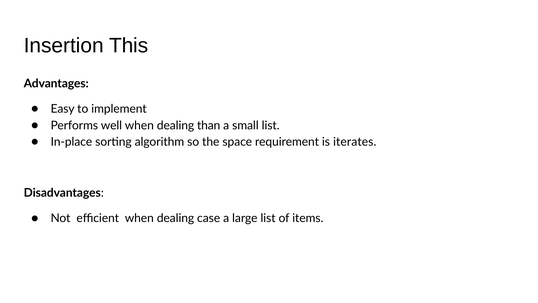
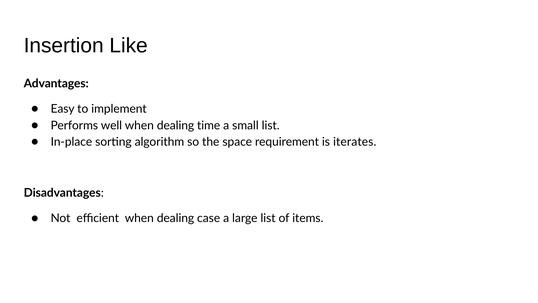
This: This -> Like
than: than -> time
